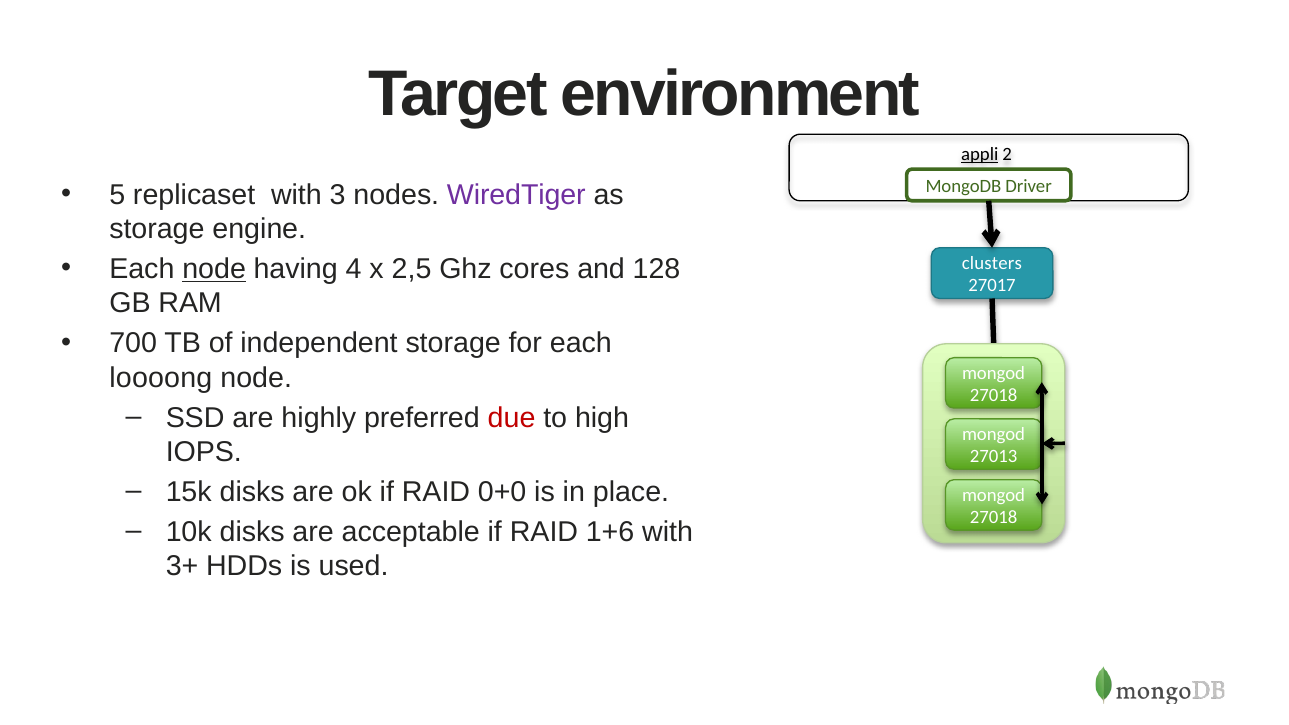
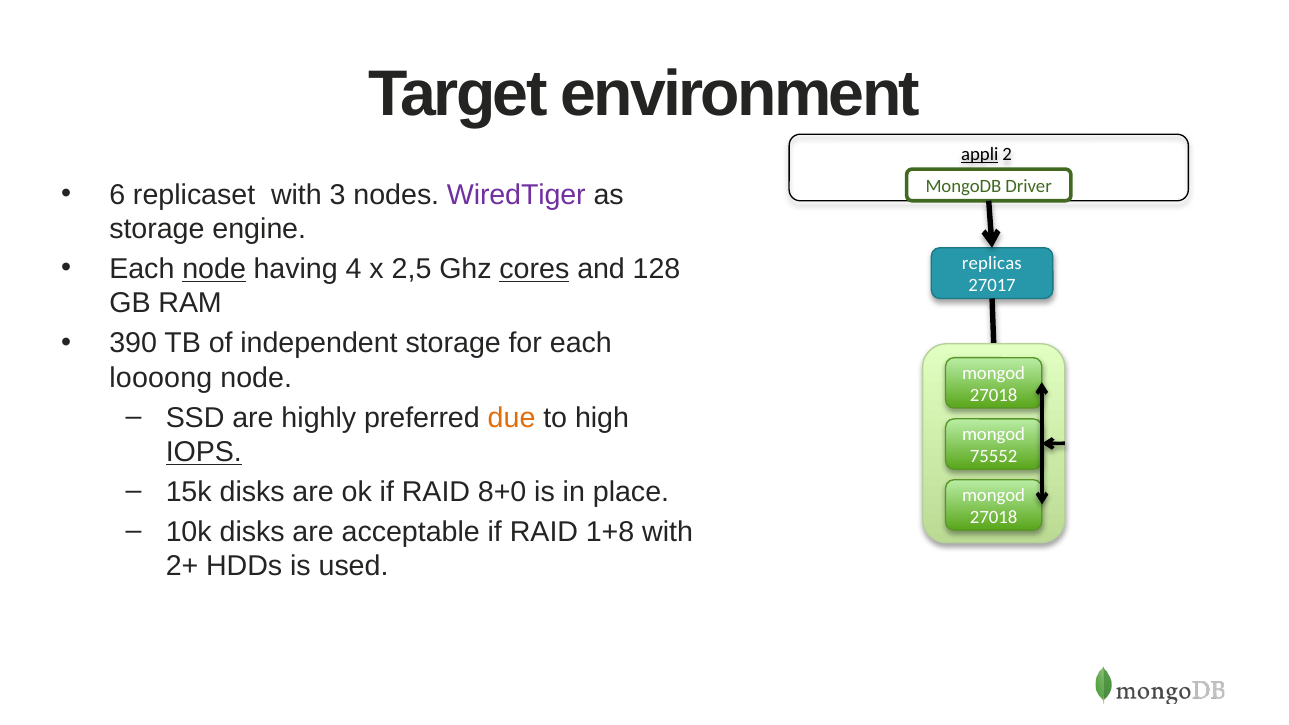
5: 5 -> 6
cores underline: none -> present
clusters: clusters -> replicas
700: 700 -> 390
due colour: red -> orange
IOPS underline: none -> present
27013: 27013 -> 75552
0+0: 0+0 -> 8+0
1+6: 1+6 -> 1+8
3+: 3+ -> 2+
